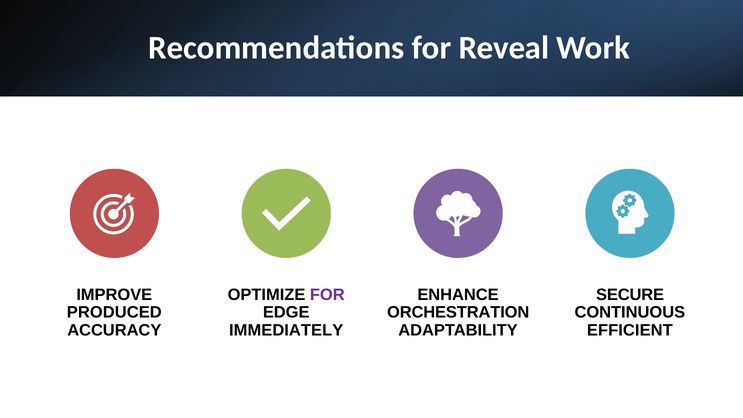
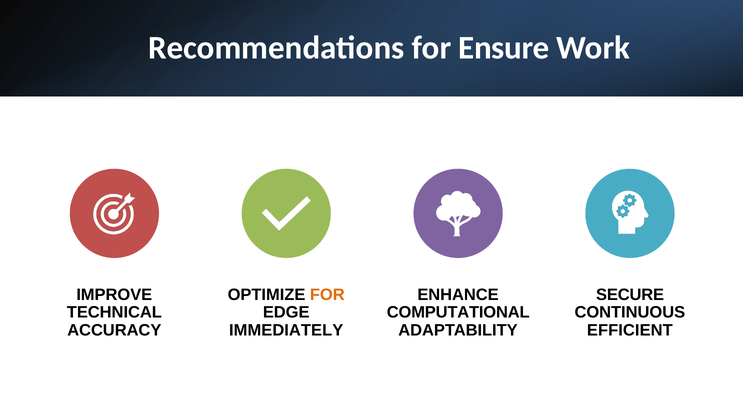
Reveal: Reveal -> Ensure
FOR at (327, 295) colour: purple -> orange
PRODUCED: PRODUCED -> TECHNICAL
ORCHESTRATION: ORCHESTRATION -> COMPUTATIONAL
